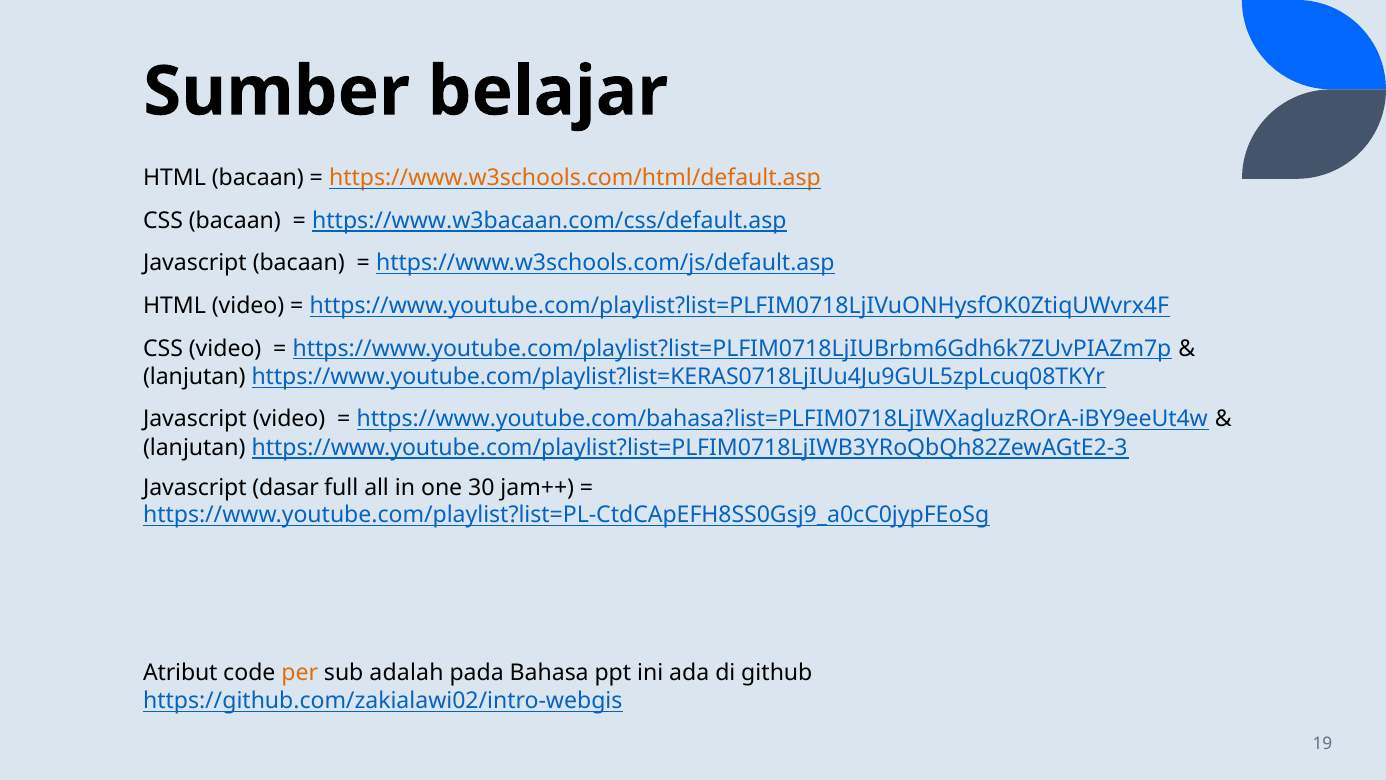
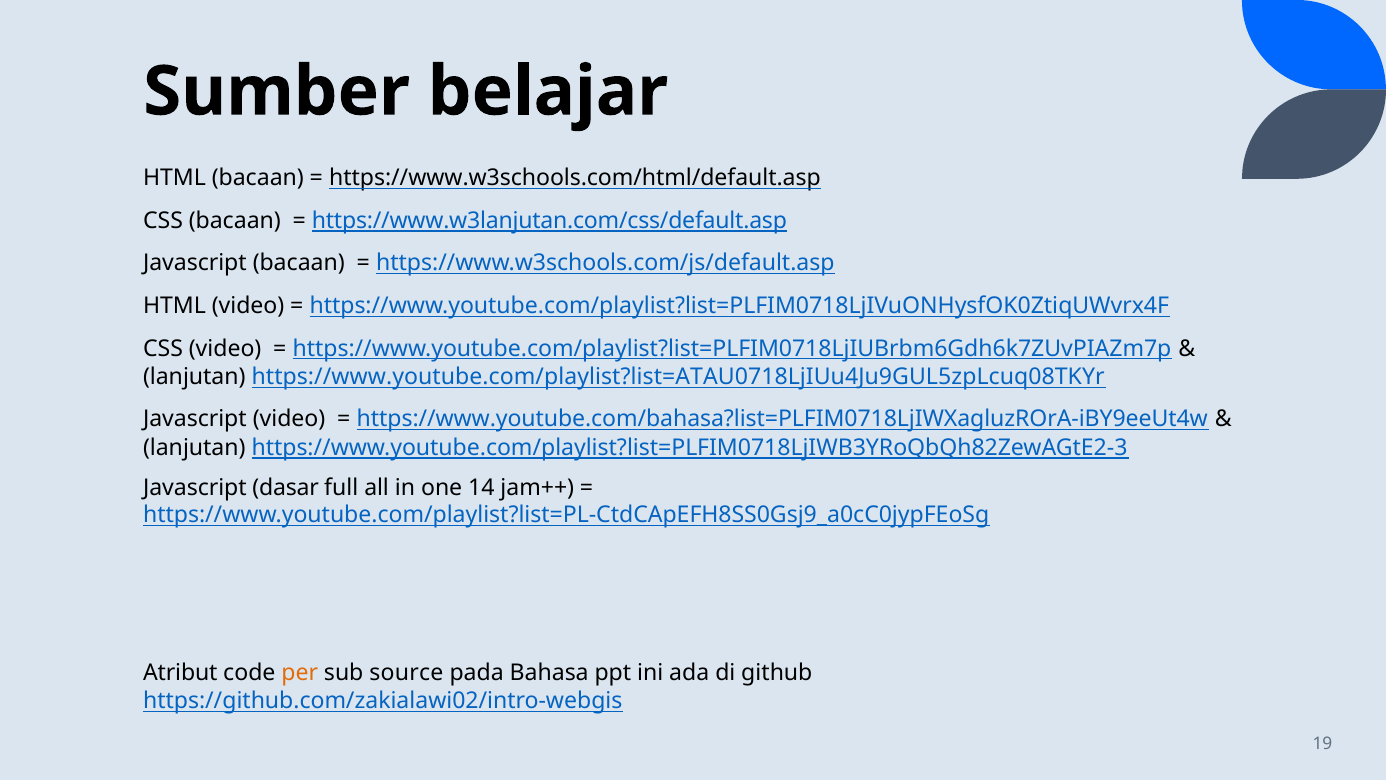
https://www.w3schools.com/html/default.asp colour: orange -> black
https://www.w3bacaan.com/css/default.asp: https://www.w3bacaan.com/css/default.asp -> https://www.w3lanjutan.com/css/default.asp
https://www.youtube.com/playlist?list=KERAS0718LjIUu4Ju9GUL5zpLcuq08TKYr: https://www.youtube.com/playlist?list=KERAS0718LjIUu4Ju9GUL5zpLcuq08TKYr -> https://www.youtube.com/playlist?list=ATAU0718LjIUu4Ju9GUL5zpLcuq08TKYr
30: 30 -> 14
adalah: adalah -> source
